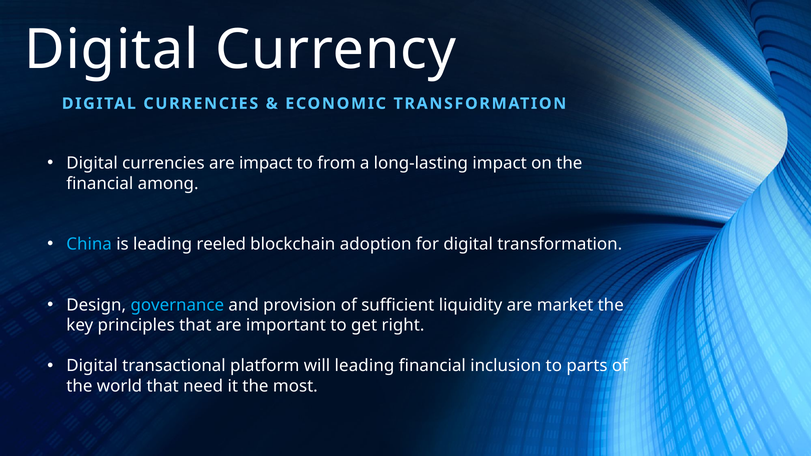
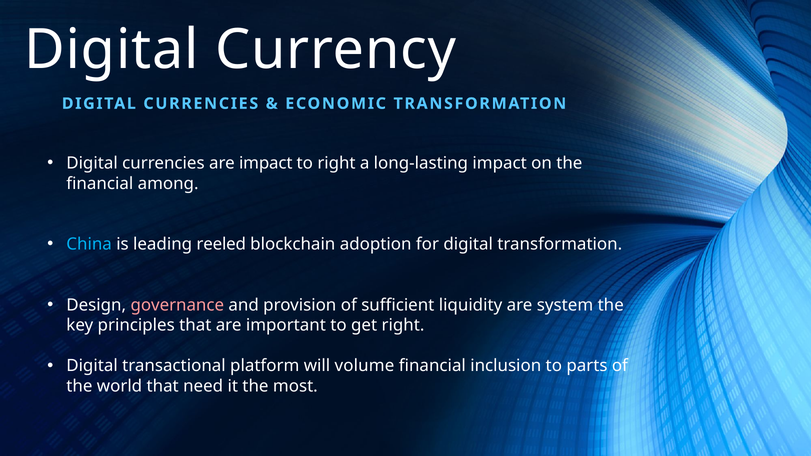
to from: from -> right
governance colour: light blue -> pink
market: market -> system
will leading: leading -> volume
